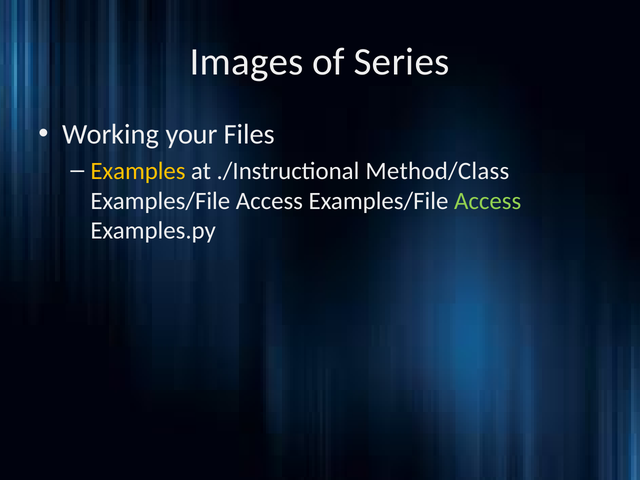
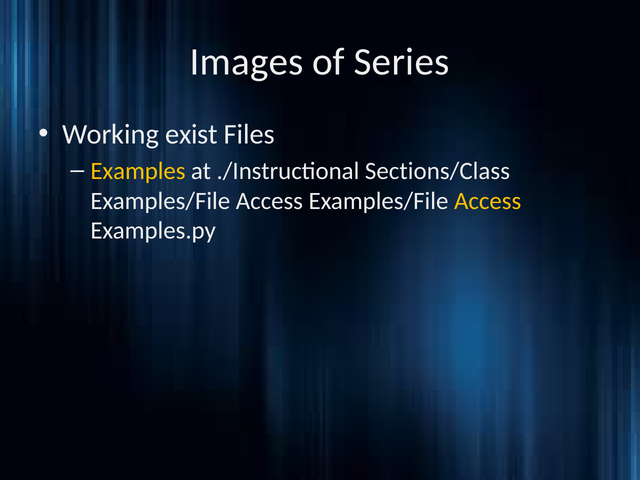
your: your -> exist
Method/Class: Method/Class -> Sections/Class
Access at (488, 201) colour: light green -> yellow
